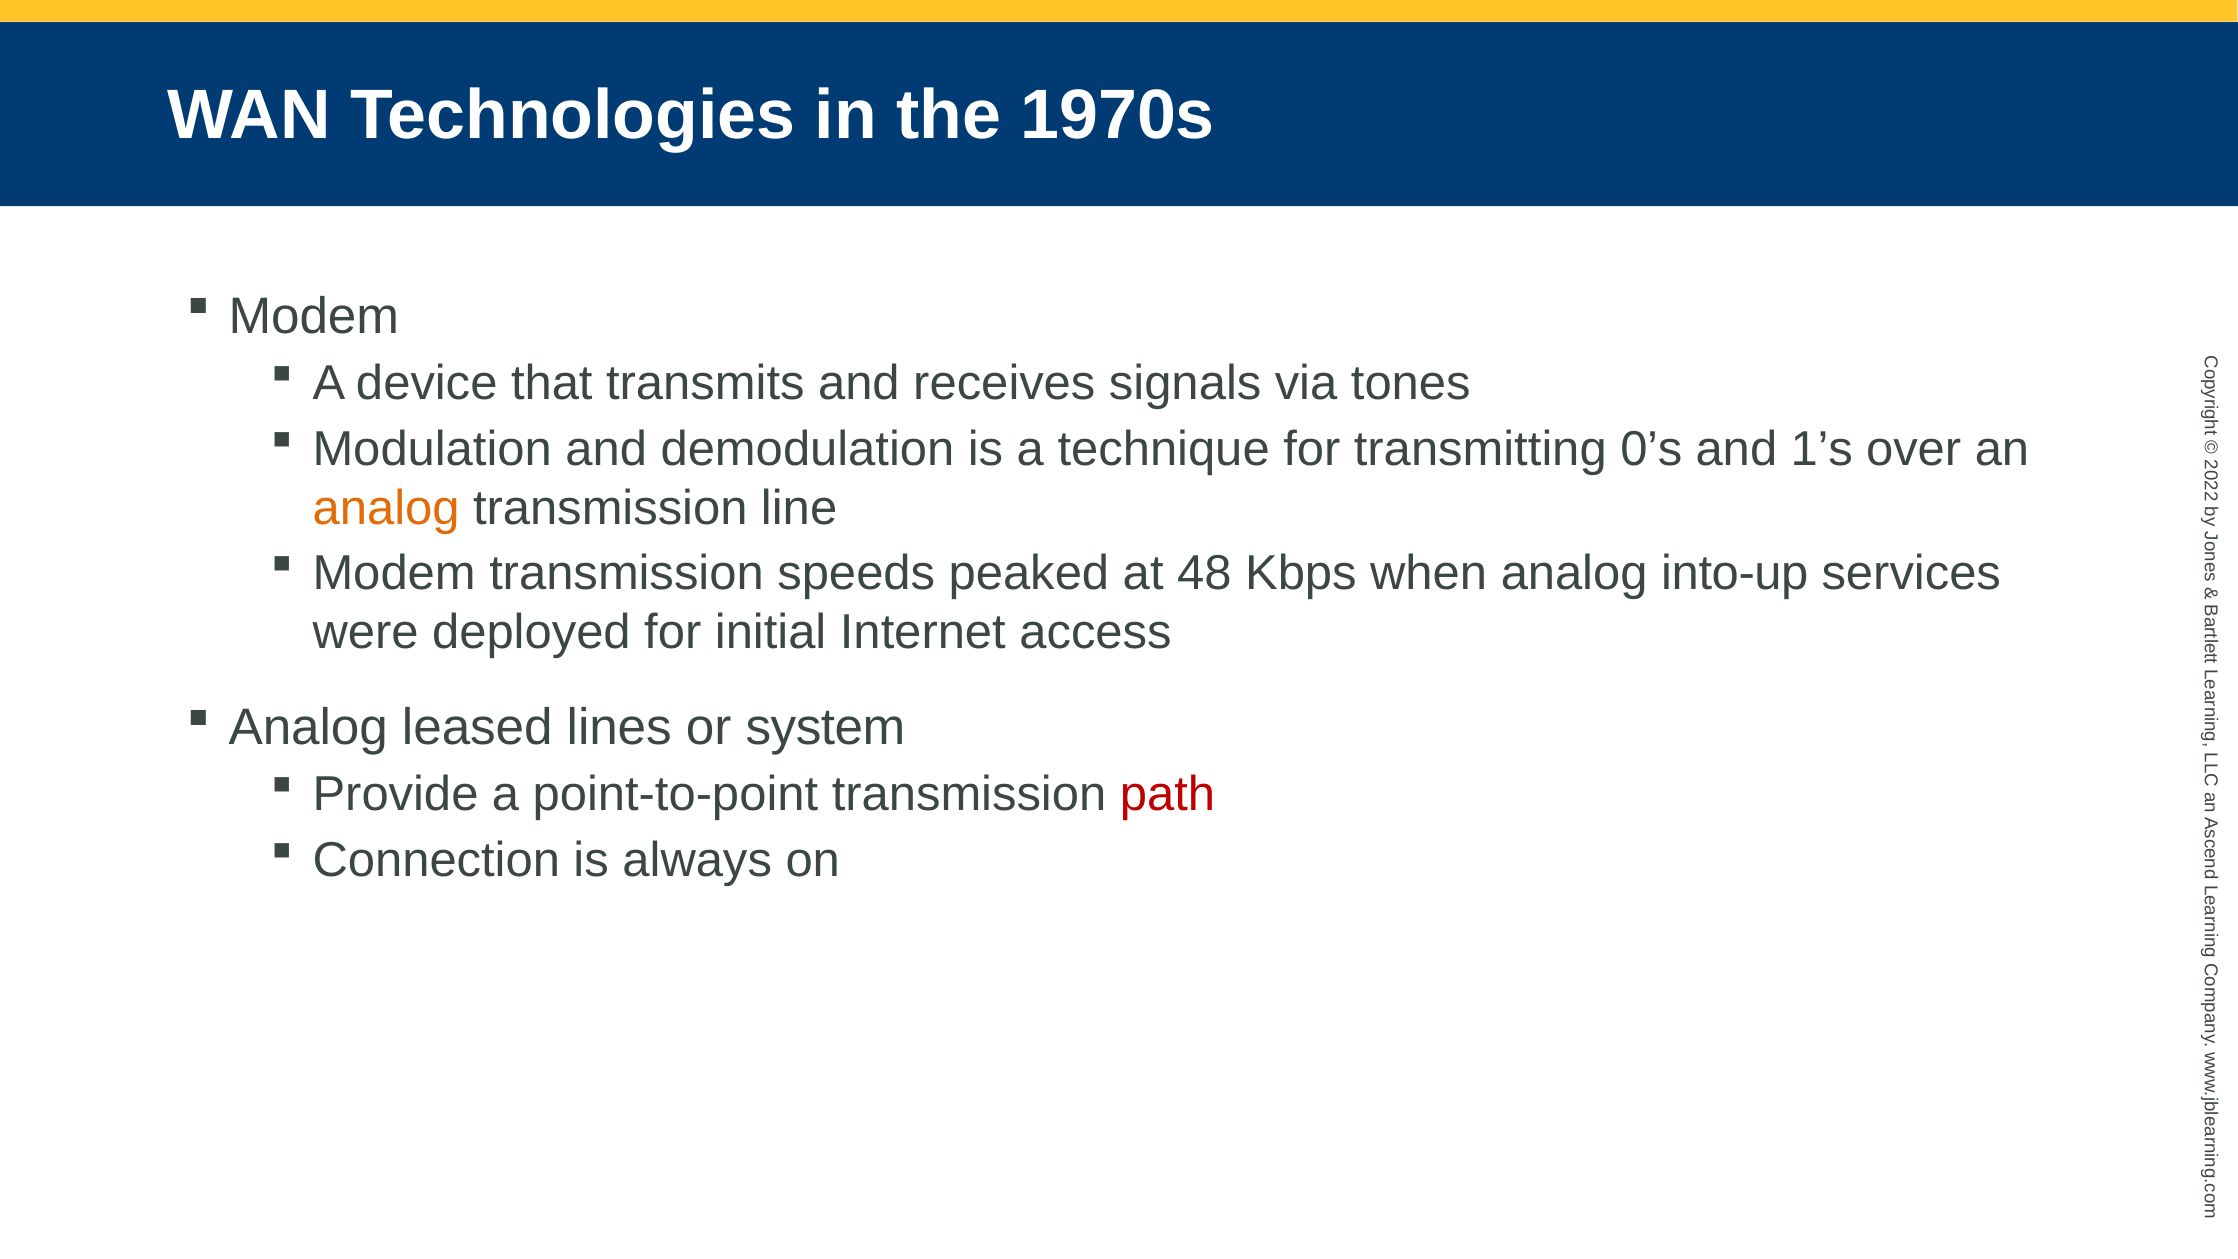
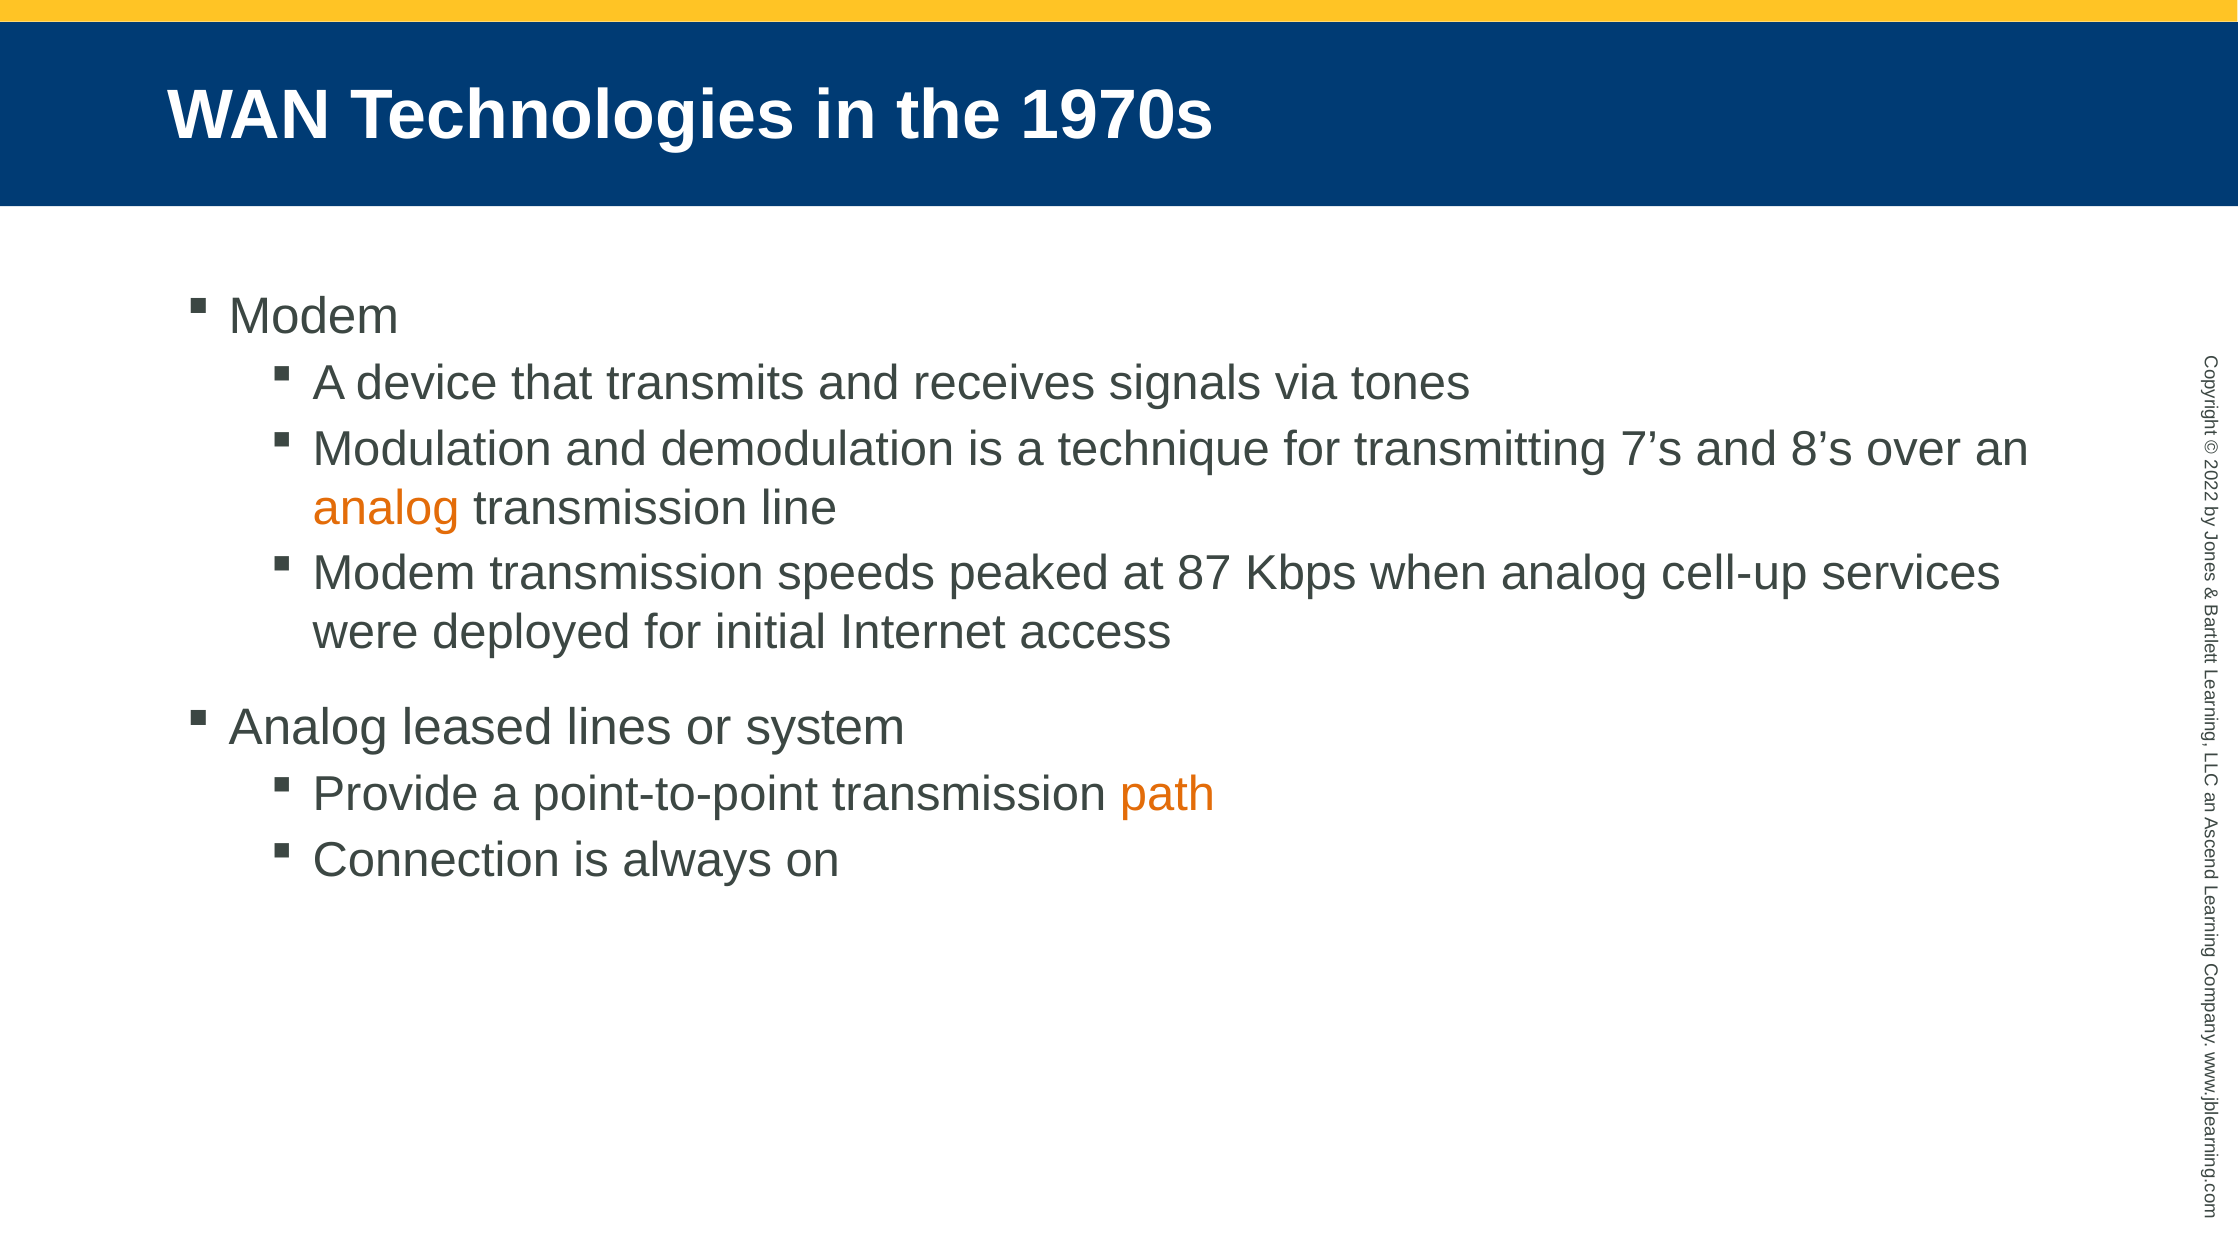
0’s: 0’s -> 7’s
1’s: 1’s -> 8’s
48: 48 -> 87
into-up: into-up -> cell-up
path colour: red -> orange
